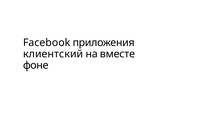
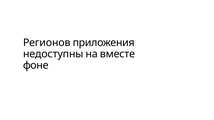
Facebook: Facebook -> Регионов
клиентский: клиентский -> недоступны
